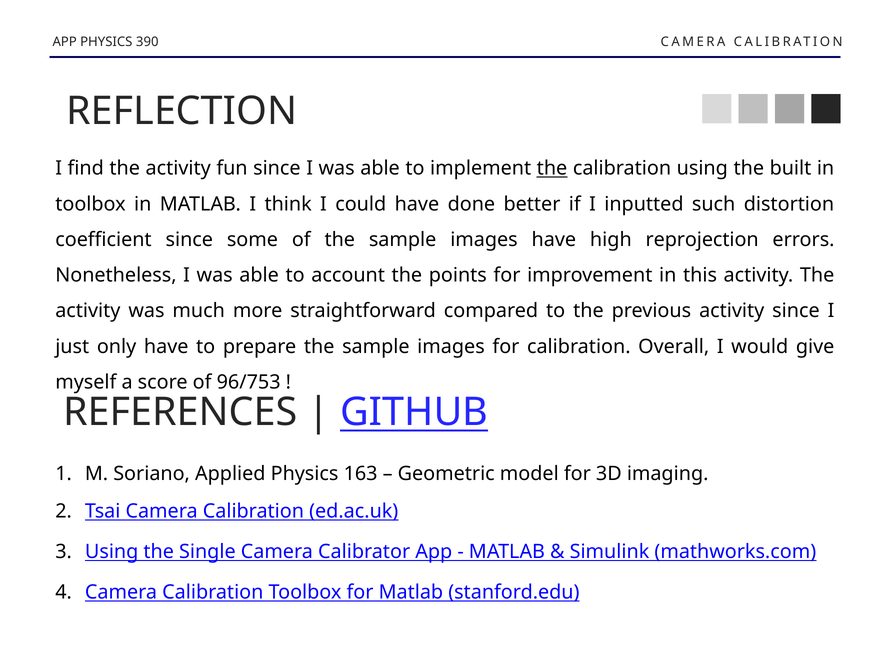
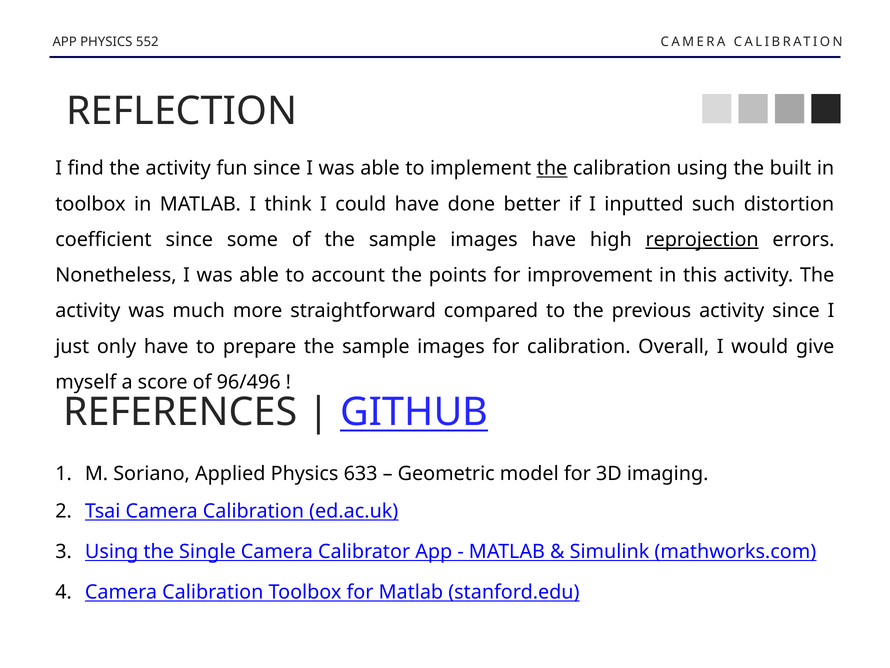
390: 390 -> 552
reprojection underline: none -> present
96/753: 96/753 -> 96/496
163: 163 -> 633
